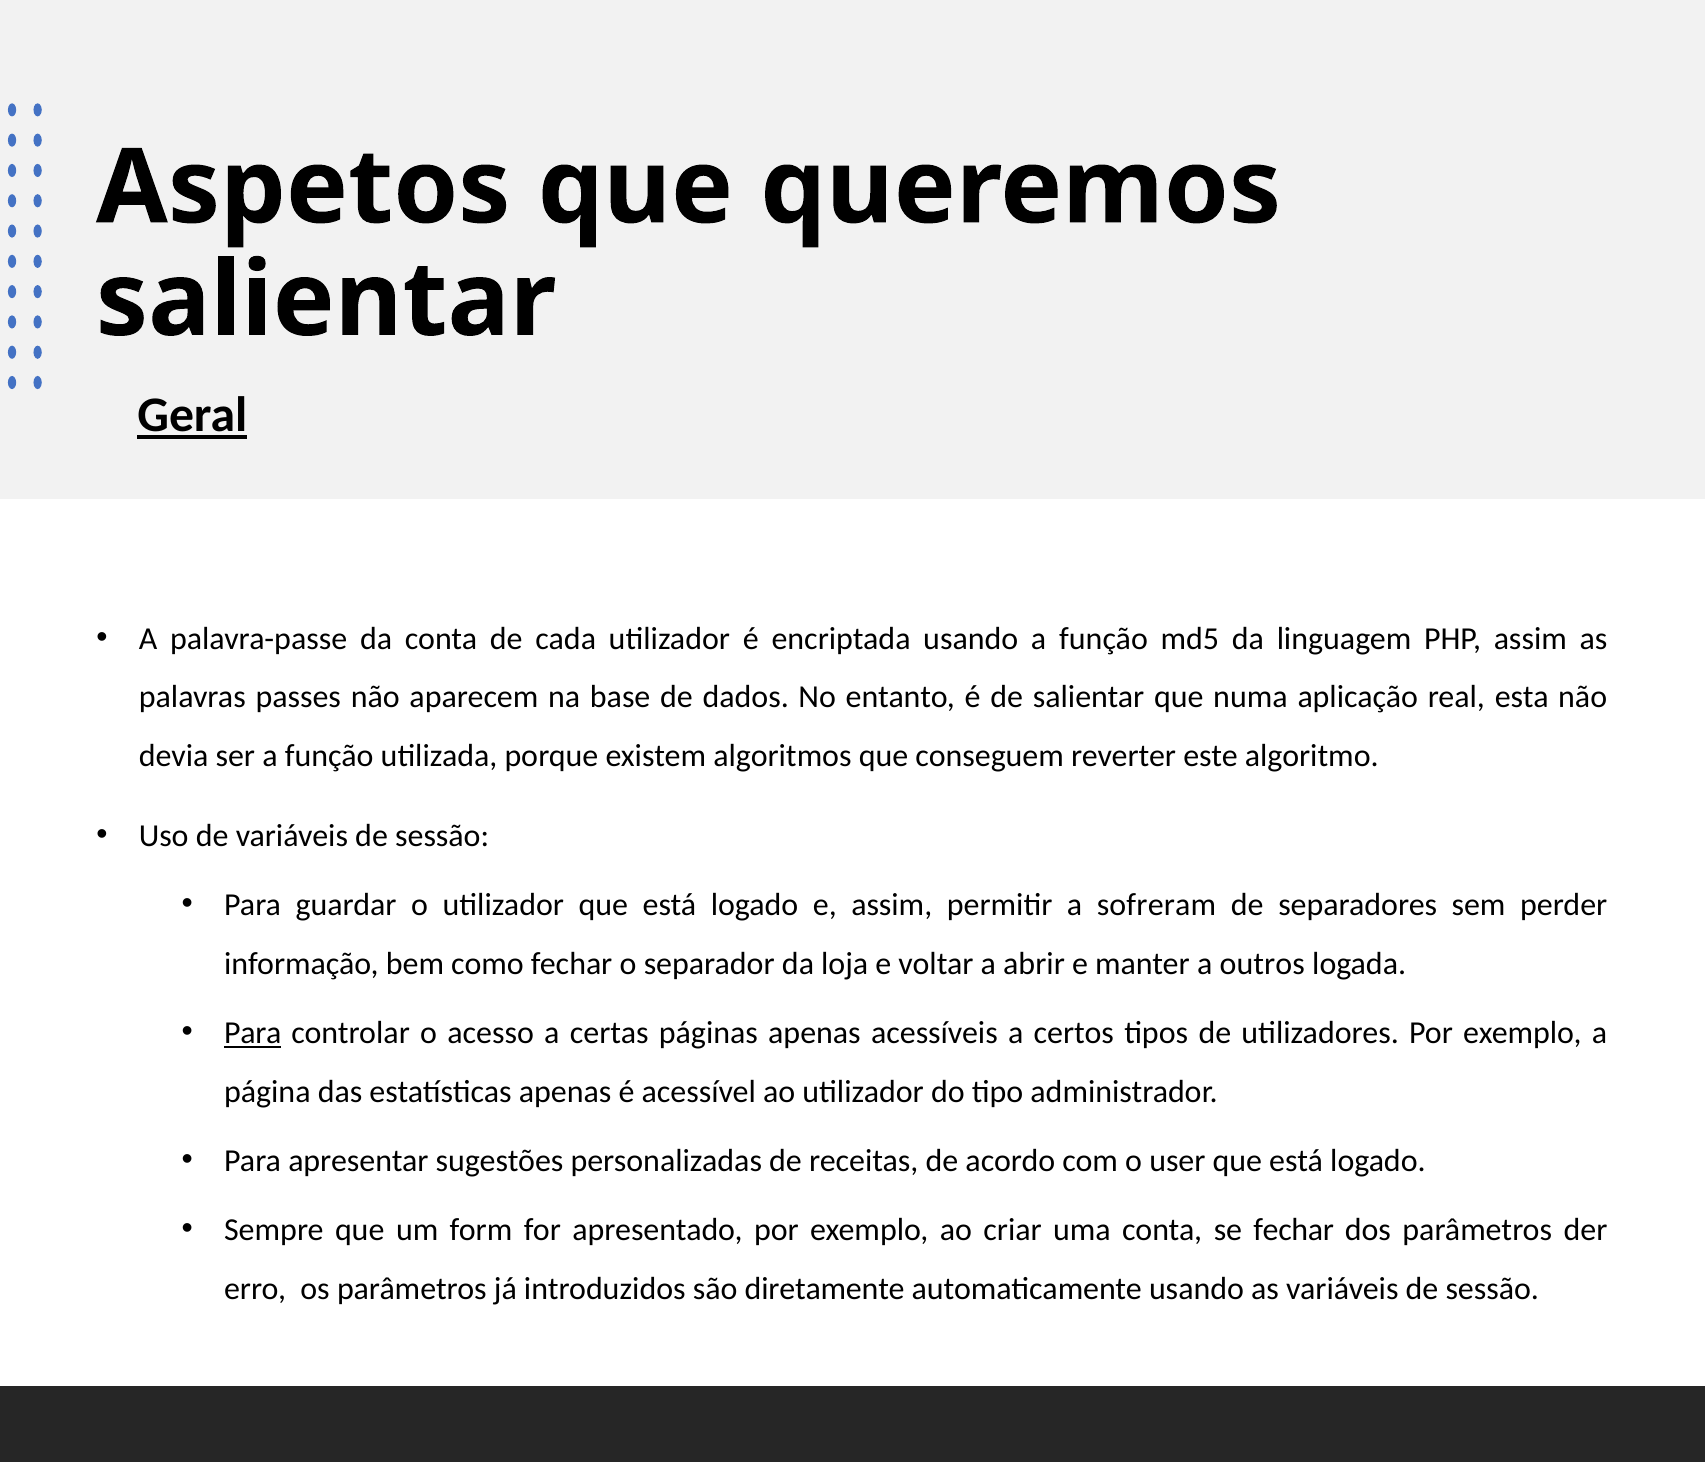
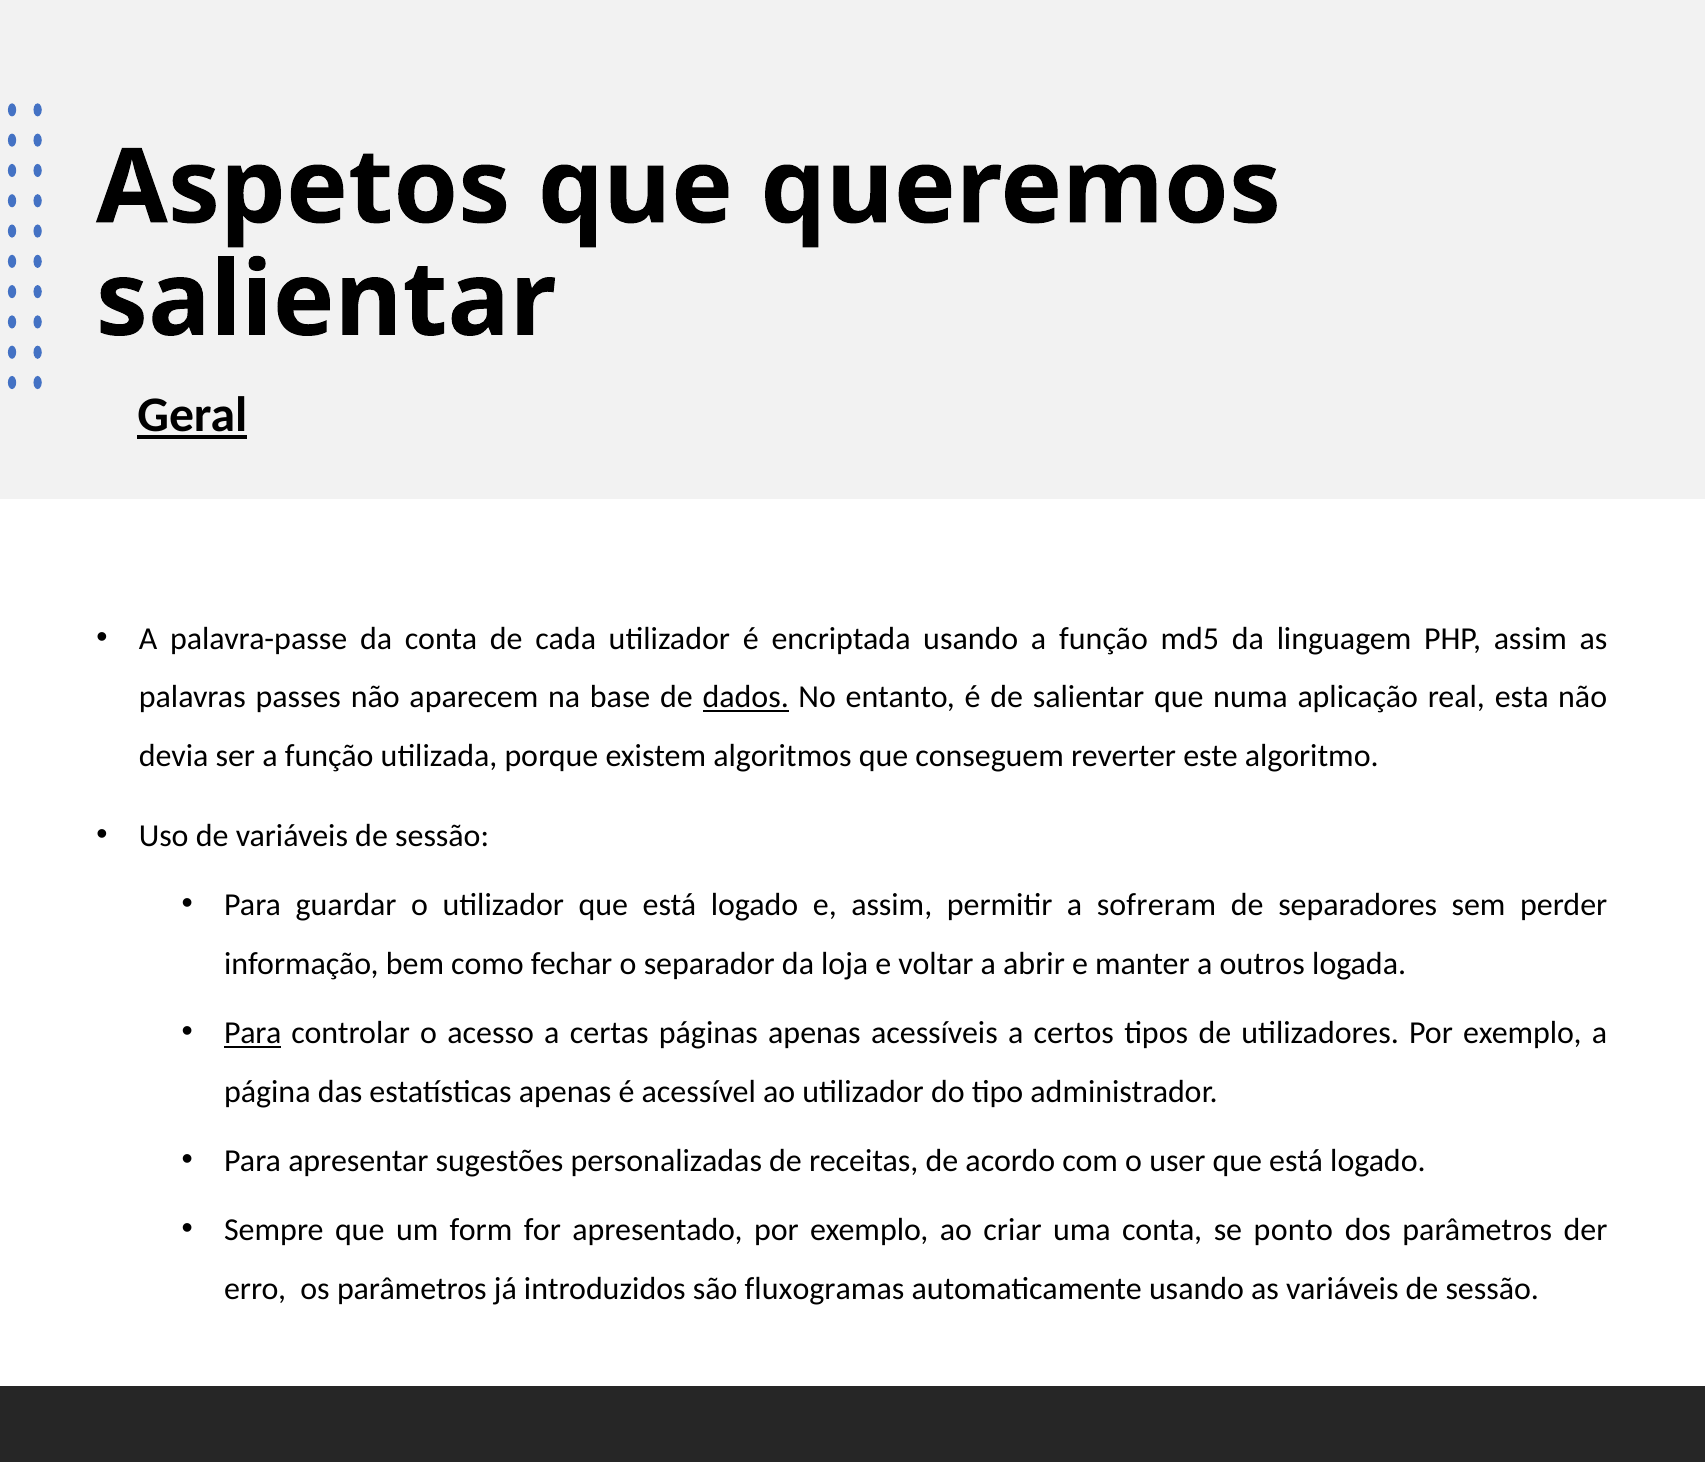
dados underline: none -> present
se fechar: fechar -> ponto
diretamente: diretamente -> fluxogramas
